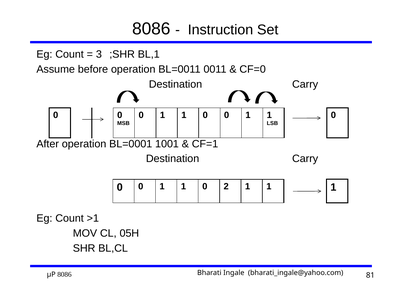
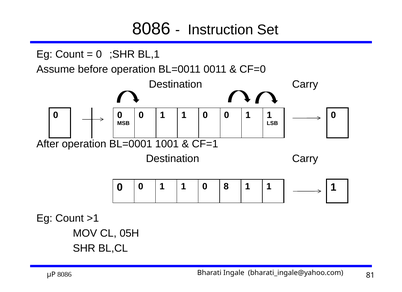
3 at (99, 55): 3 -> 0
2: 2 -> 8
